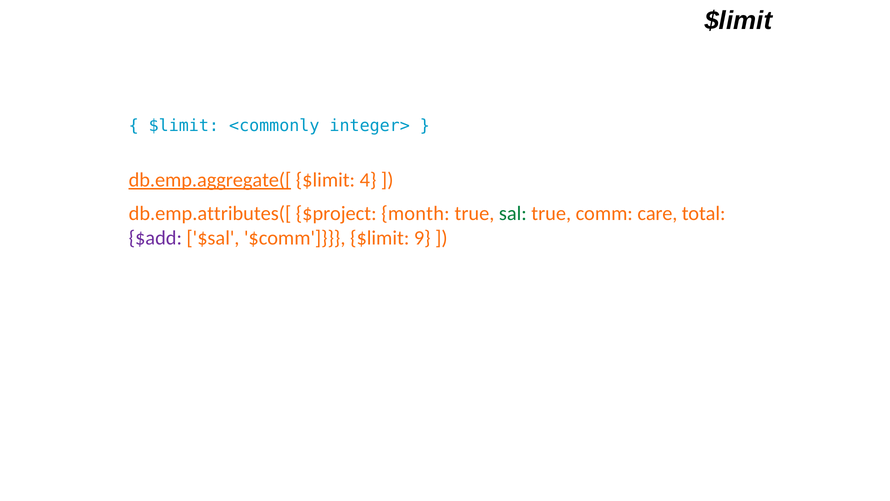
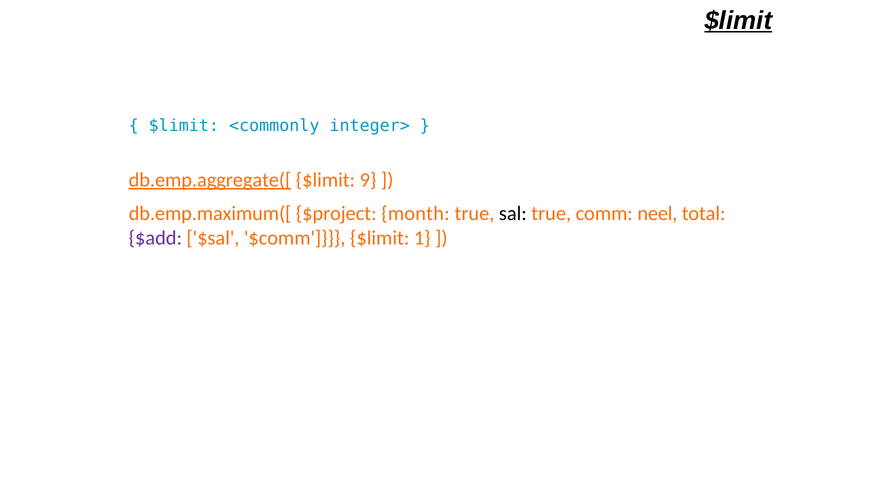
$limit at (738, 21) underline: none -> present
4: 4 -> 9
db.emp.attributes([: db.emp.attributes([ -> db.emp.maximum([
sal colour: green -> black
care: care -> neel
9: 9 -> 1
